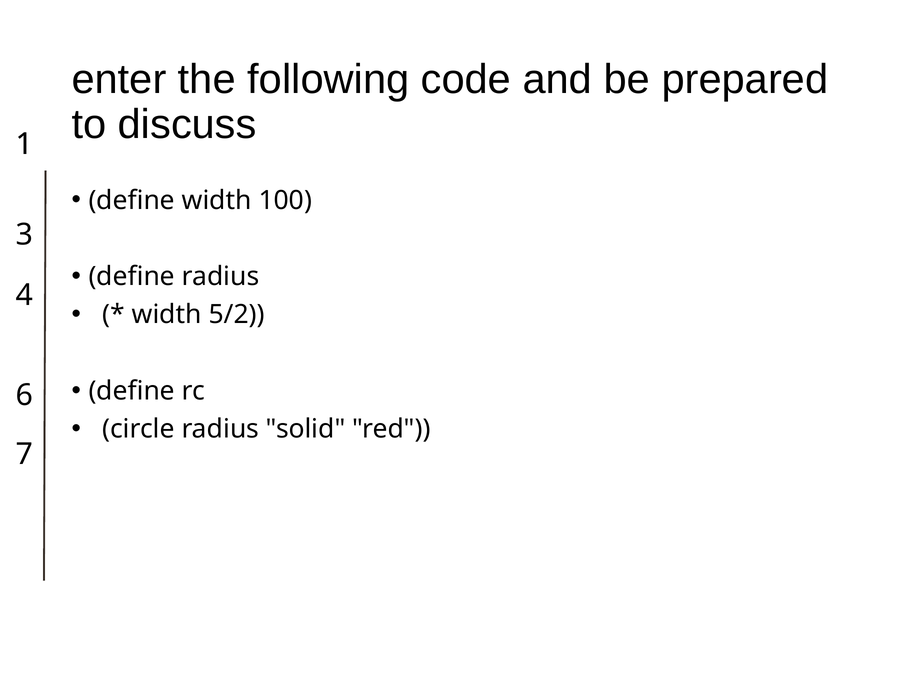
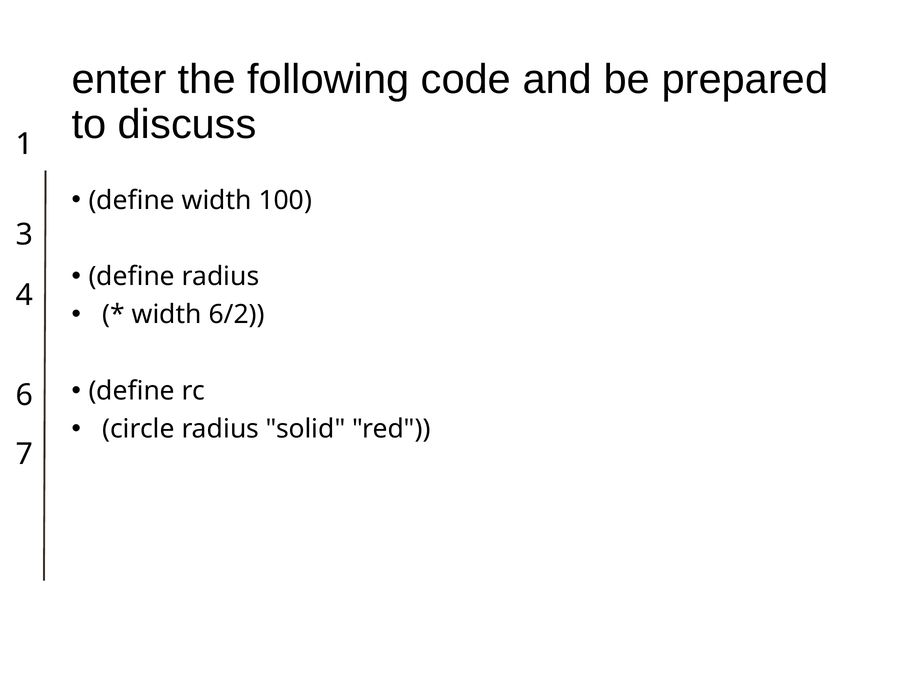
5/2: 5/2 -> 6/2
